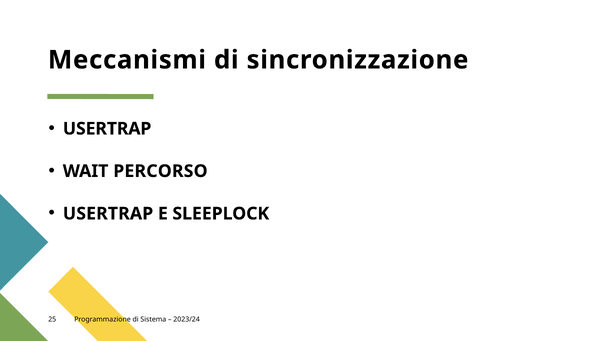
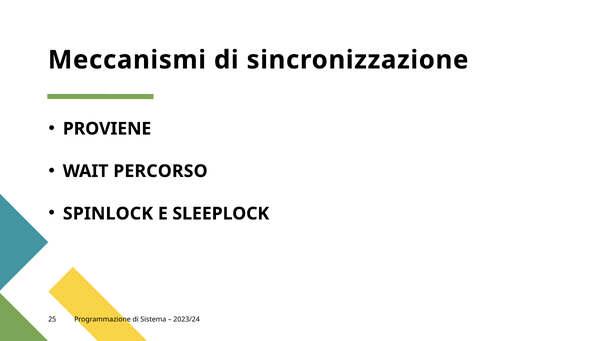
USERTRAP at (107, 129): USERTRAP -> PROVIENE
USERTRAP at (108, 214): USERTRAP -> SPINLOCK
